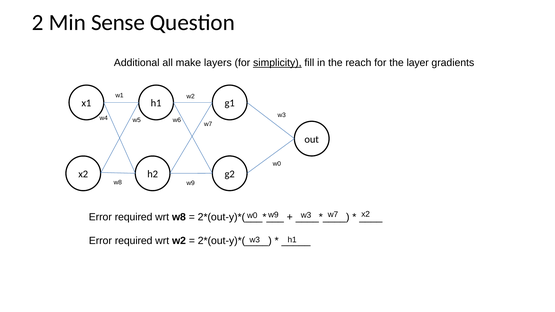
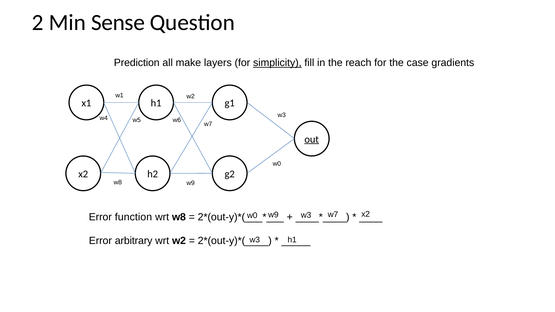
Additional: Additional -> Prediction
layer: layer -> case
out underline: none -> present
required at (134, 217): required -> function
required at (134, 241): required -> arbitrary
